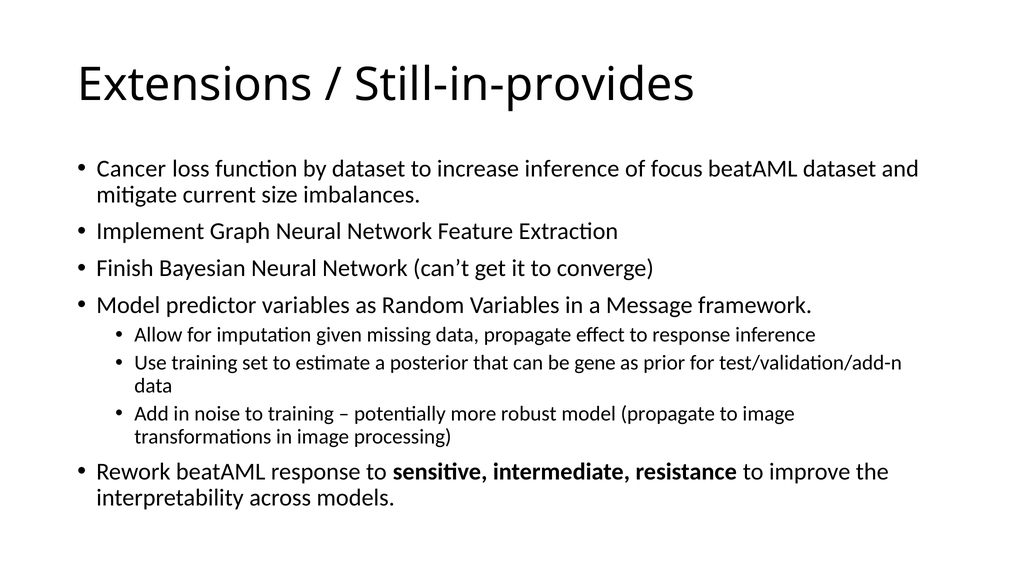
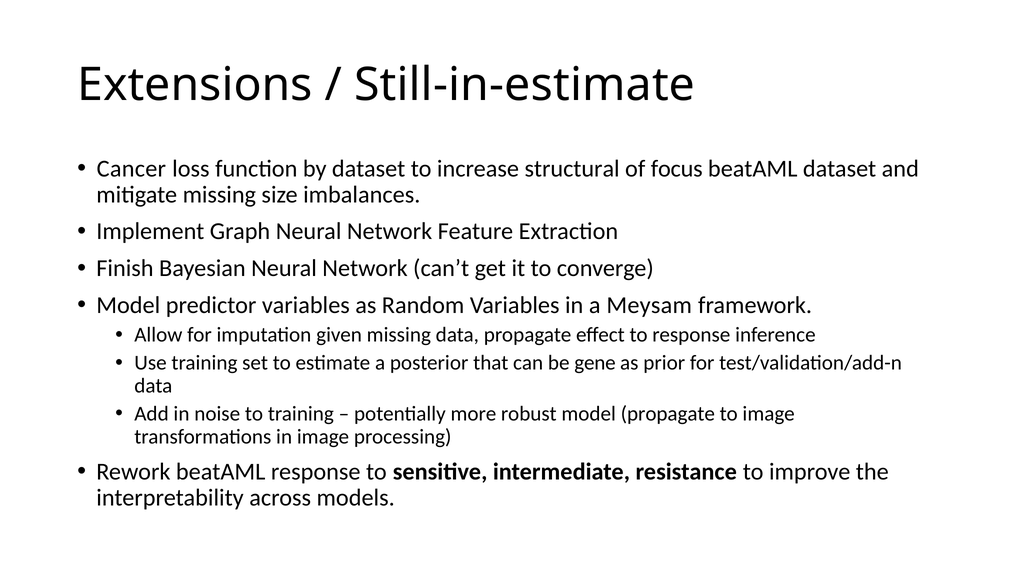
Still-in-provides: Still-in-provides -> Still-in-estimate
increase inference: inference -> structural
mitigate current: current -> missing
Message: Message -> Meysam
